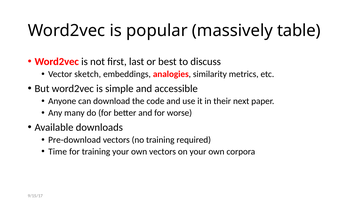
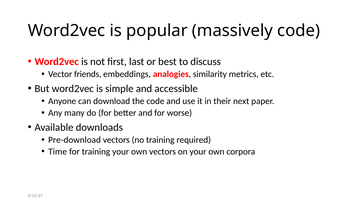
massively table: table -> code
sketch: sketch -> friends
